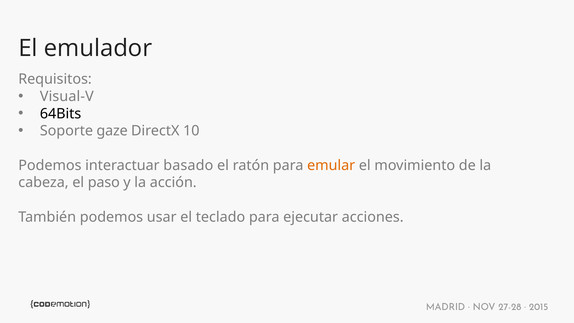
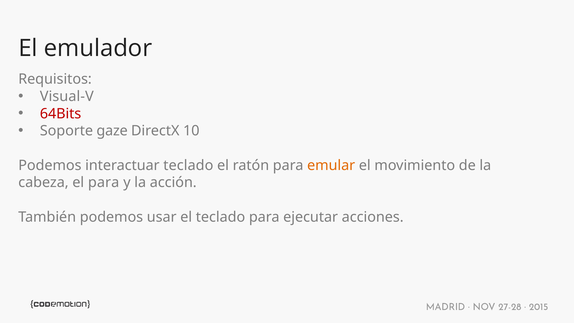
64Bits colour: black -> red
interactuar basado: basado -> teclado
el paso: paso -> para
